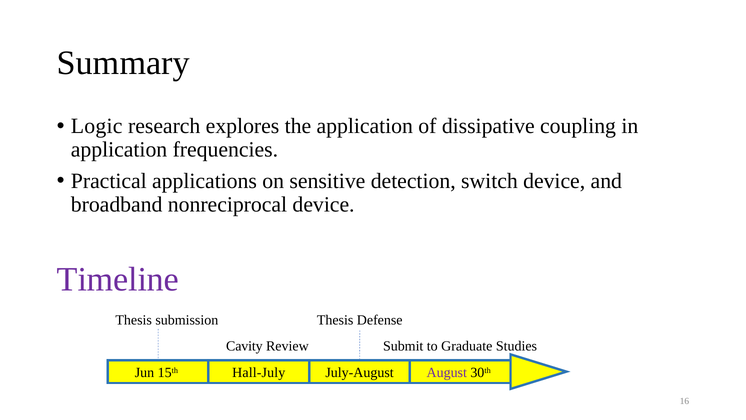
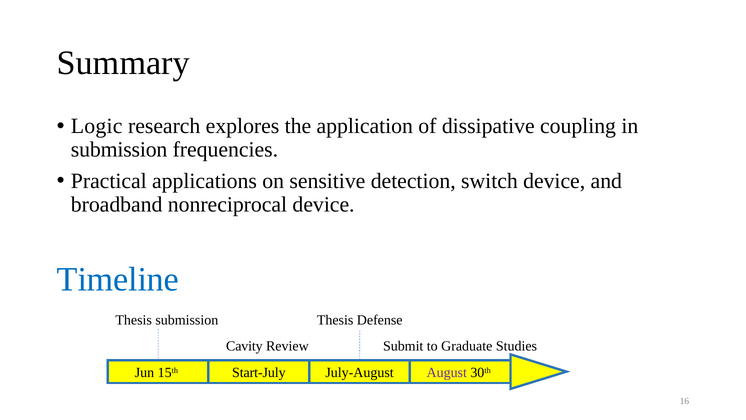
application at (119, 150): application -> submission
Timeline colour: purple -> blue
Hall-July: Hall-July -> Start-July
